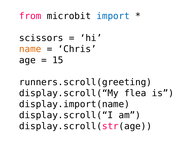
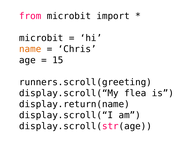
import colour: blue -> black
scissors at (41, 38): scissors -> microbit
display.import(name: display.import(name -> display.return(name
